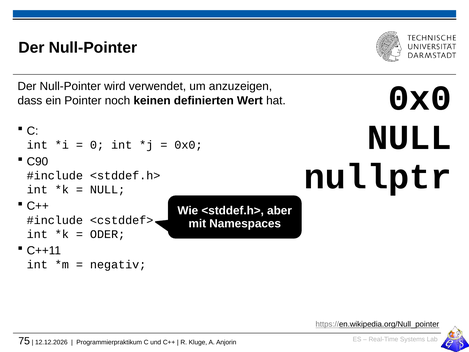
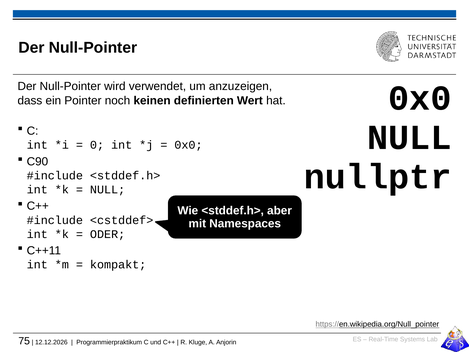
negativ: negativ -> kompakt
